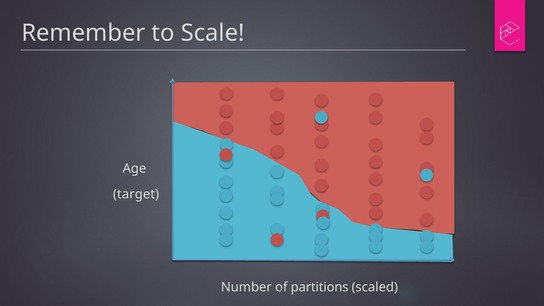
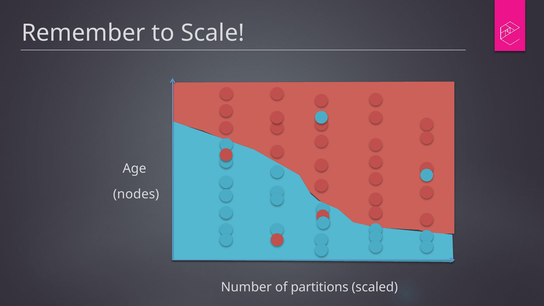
target: target -> nodes
